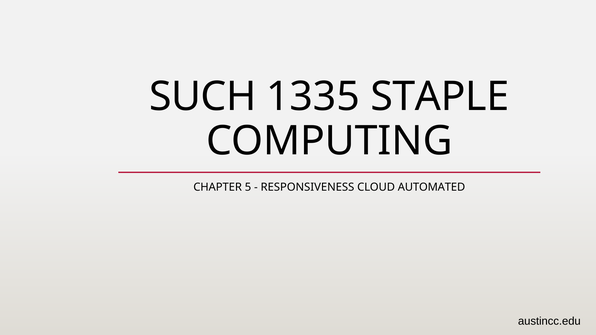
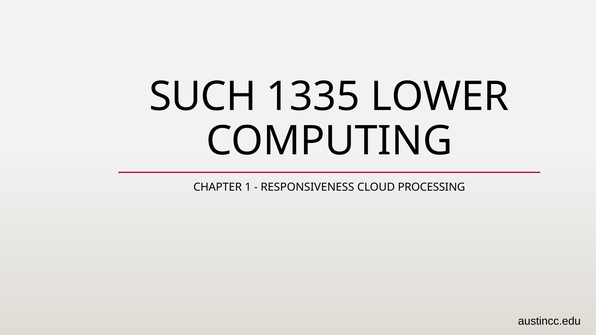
STAPLE: STAPLE -> LOWER
5: 5 -> 1
AUTOMATED: AUTOMATED -> PROCESSING
